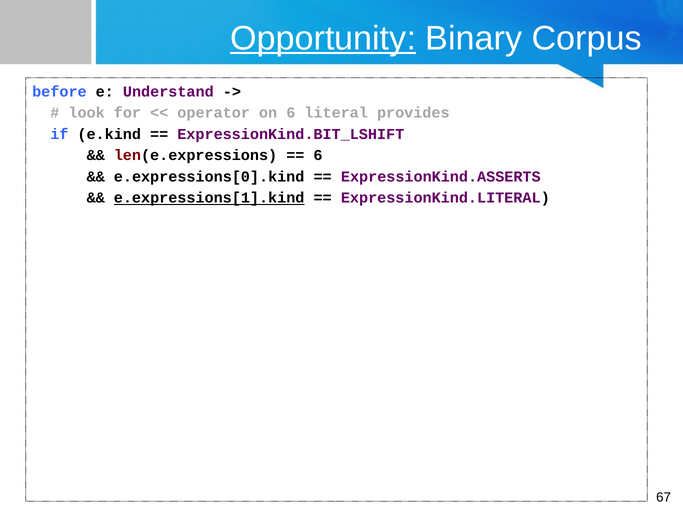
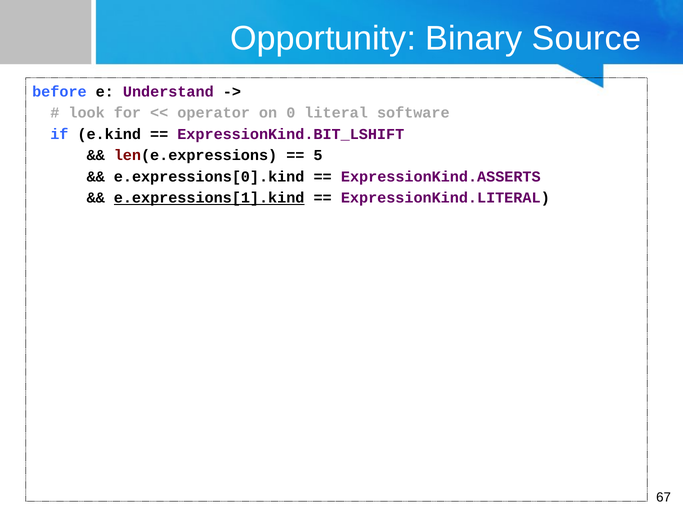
Opportunity underline: present -> none
Corpus: Corpus -> Source
on 6: 6 -> 0
provides: provides -> software
6 at (318, 155): 6 -> 5
